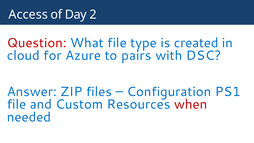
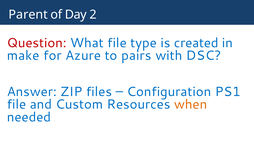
Access: Access -> Parent
cloud: cloud -> make
when colour: red -> orange
